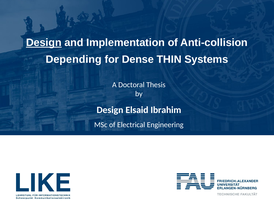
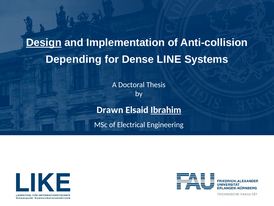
THIN: THIN -> LINE
Design at (110, 110): Design -> Drawn
Ibrahim underline: none -> present
